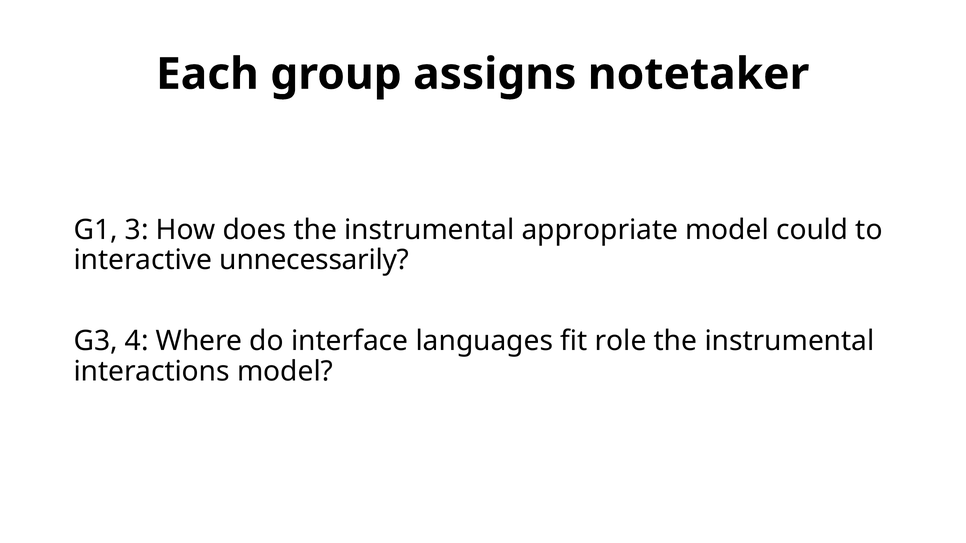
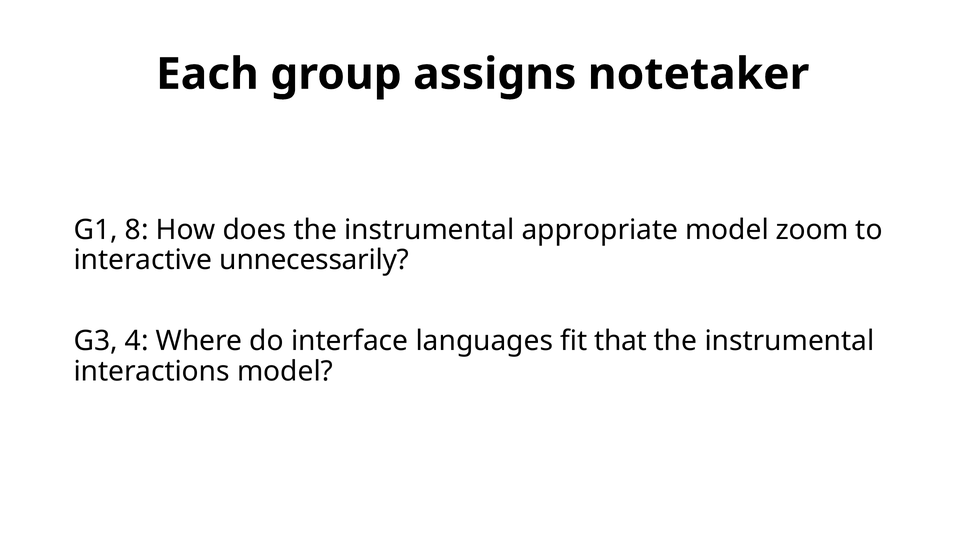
3: 3 -> 8
could: could -> zoom
role: role -> that
